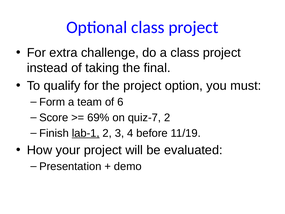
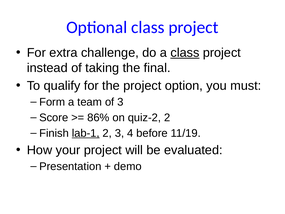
class at (185, 53) underline: none -> present
of 6: 6 -> 3
69%: 69% -> 86%
quiz-7: quiz-7 -> quiz-2
